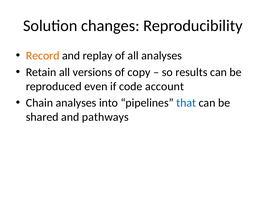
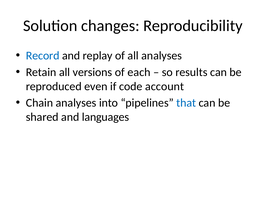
Record colour: orange -> blue
copy: copy -> each
pathways: pathways -> languages
